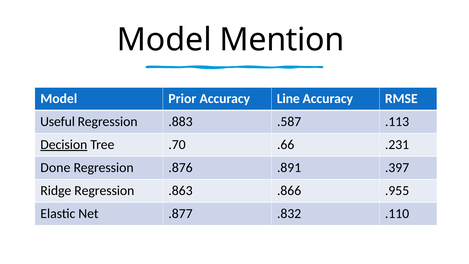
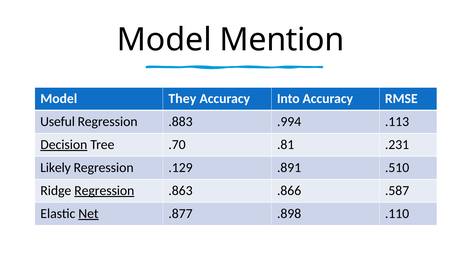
Prior: Prior -> They
Line: Line -> Into
.587: .587 -> .994
.66: .66 -> .81
Done: Done -> Likely
.876: .876 -> .129
.397: .397 -> .510
Regression at (104, 190) underline: none -> present
.955: .955 -> .587
Net underline: none -> present
.832: .832 -> .898
